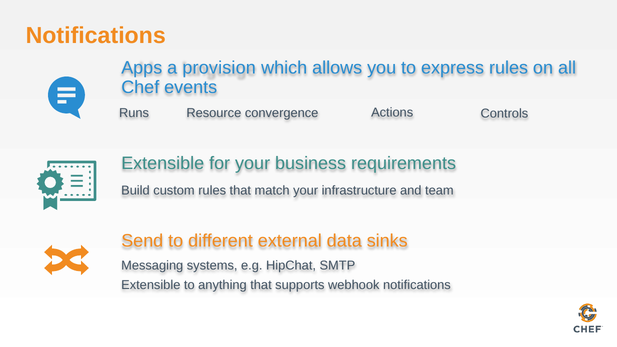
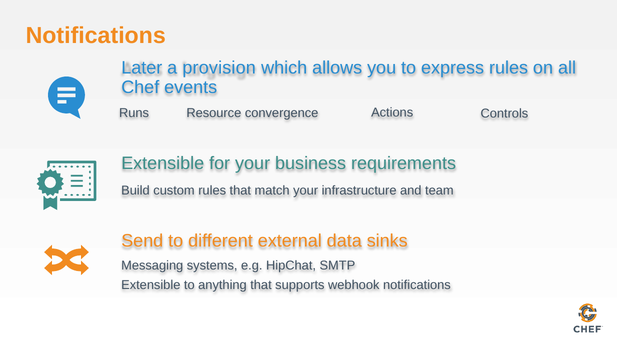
Apps: Apps -> Later
